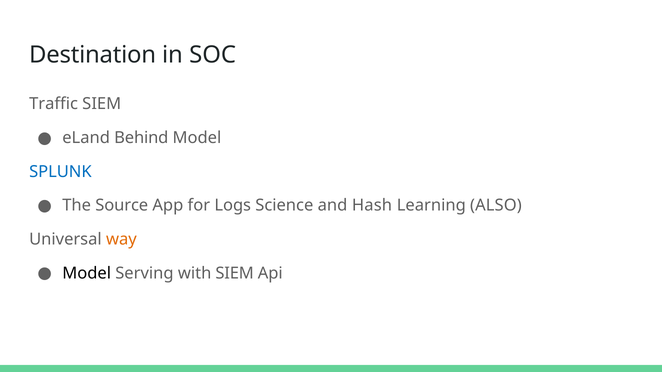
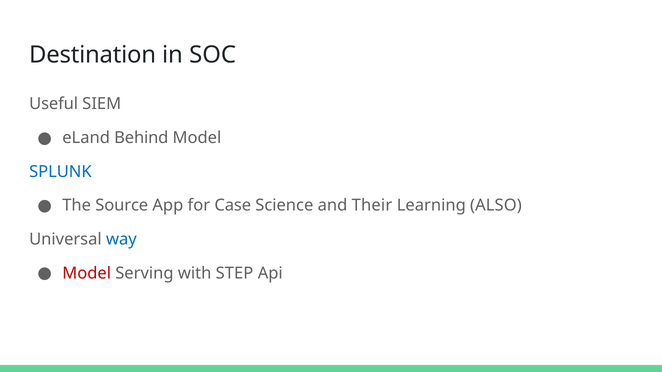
Traffic: Traffic -> Useful
Logs: Logs -> Case
Hash: Hash -> Their
way colour: orange -> blue
Model at (87, 273) colour: black -> red
with SIEM: SIEM -> STEP
